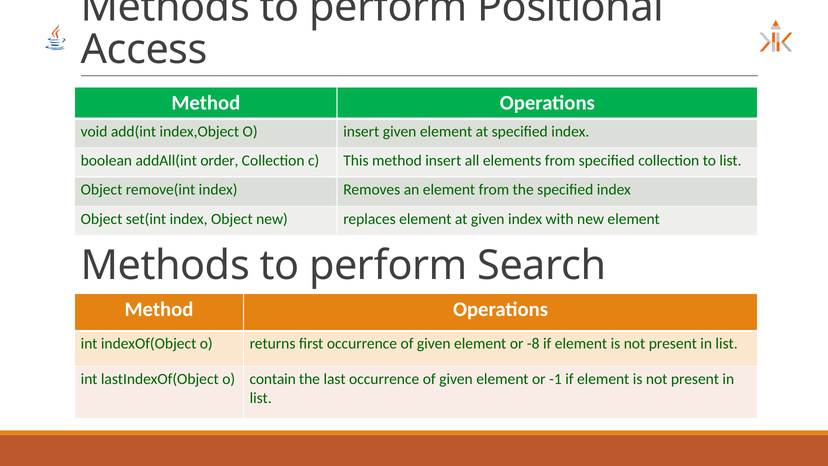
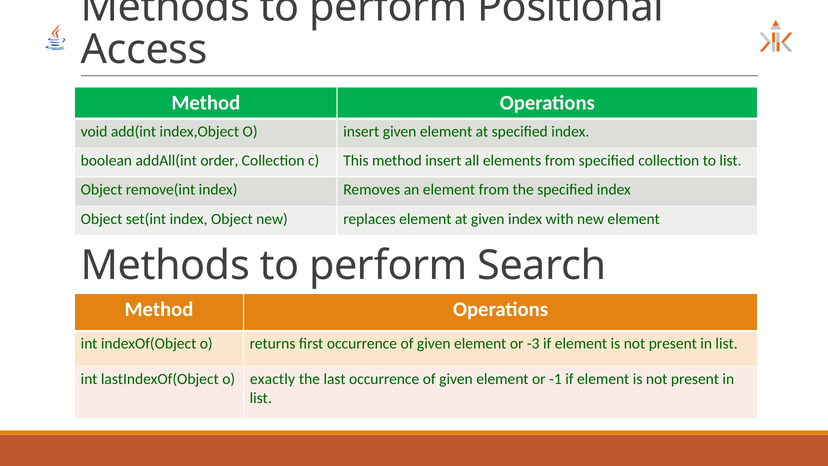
-8: -8 -> -3
contain: contain -> exactly
